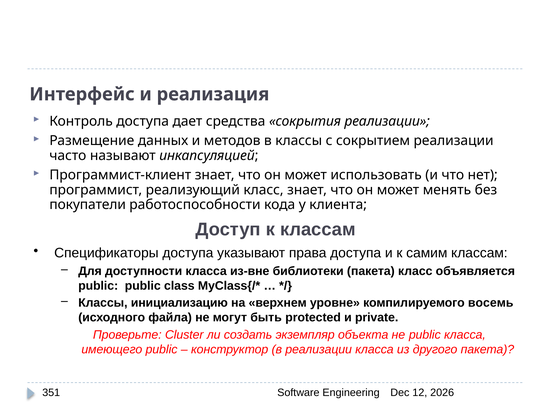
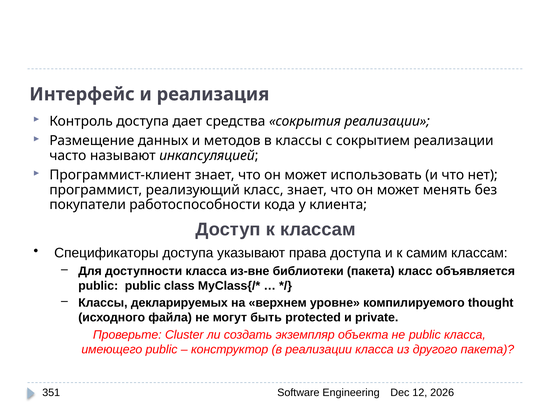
инициализацию: инициализацию -> декларируемых
восемь: восемь -> thought
